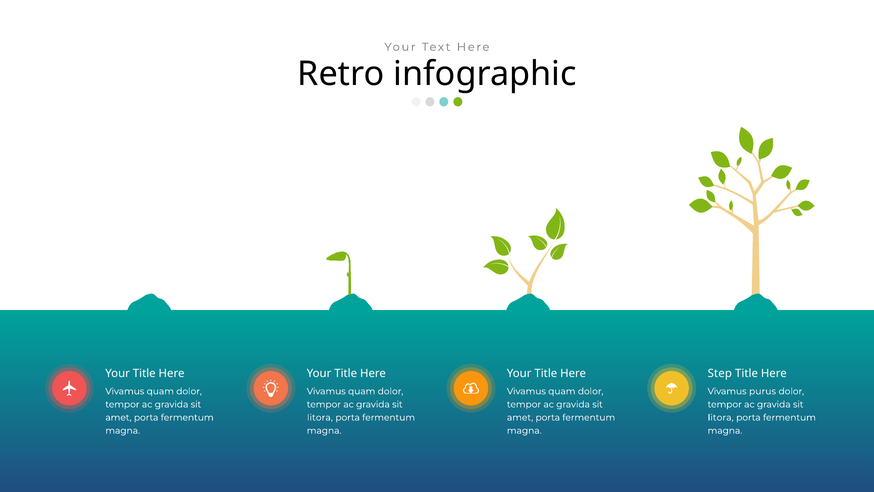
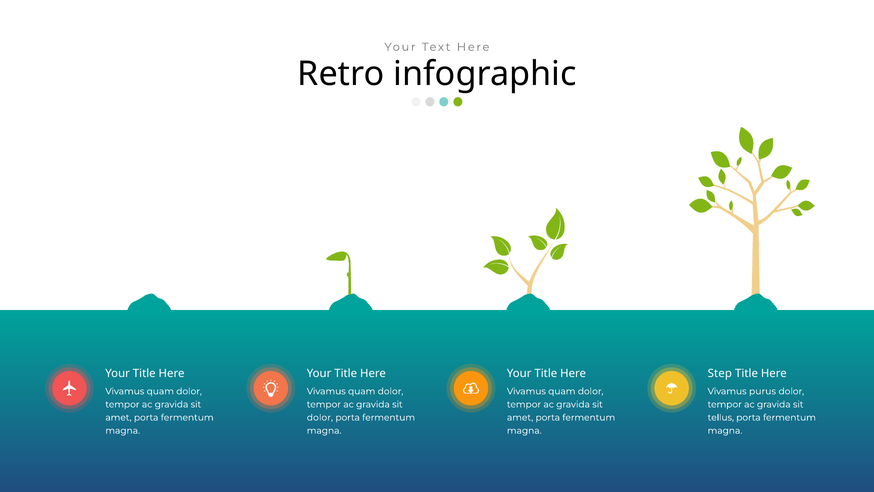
litora at (320, 418): litora -> dolor
litora at (721, 418): litora -> tellus
